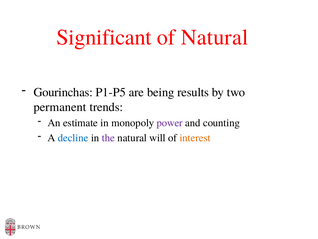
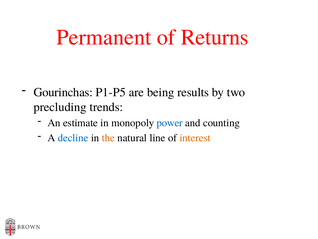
Significant: Significant -> Permanent
of Natural: Natural -> Returns
permanent: permanent -> precluding
power colour: purple -> blue
the colour: purple -> orange
will: will -> line
